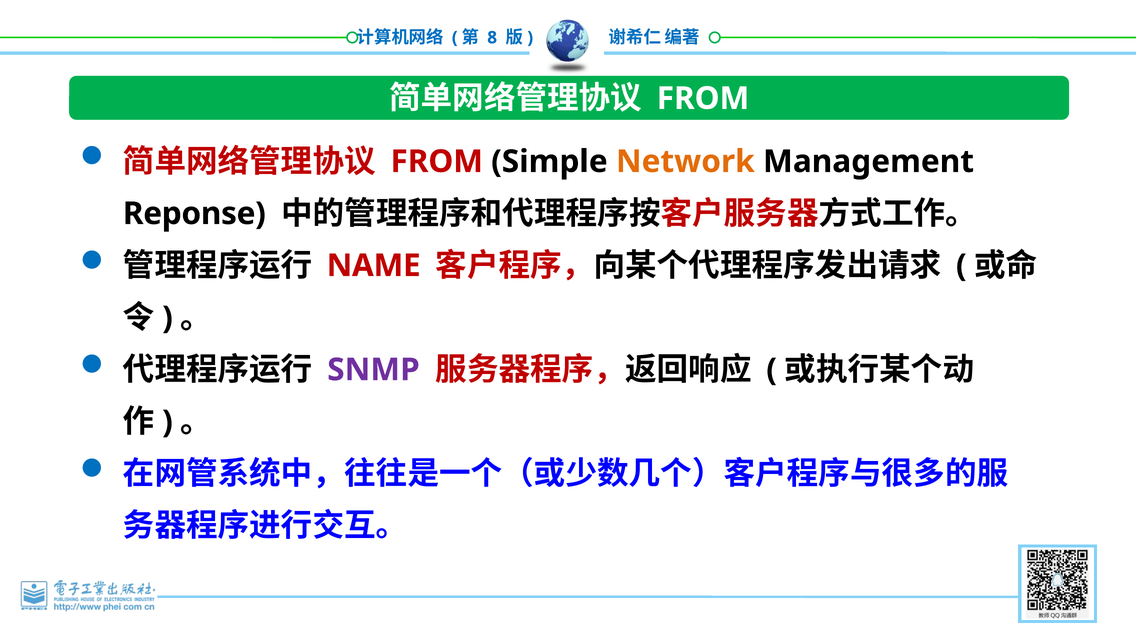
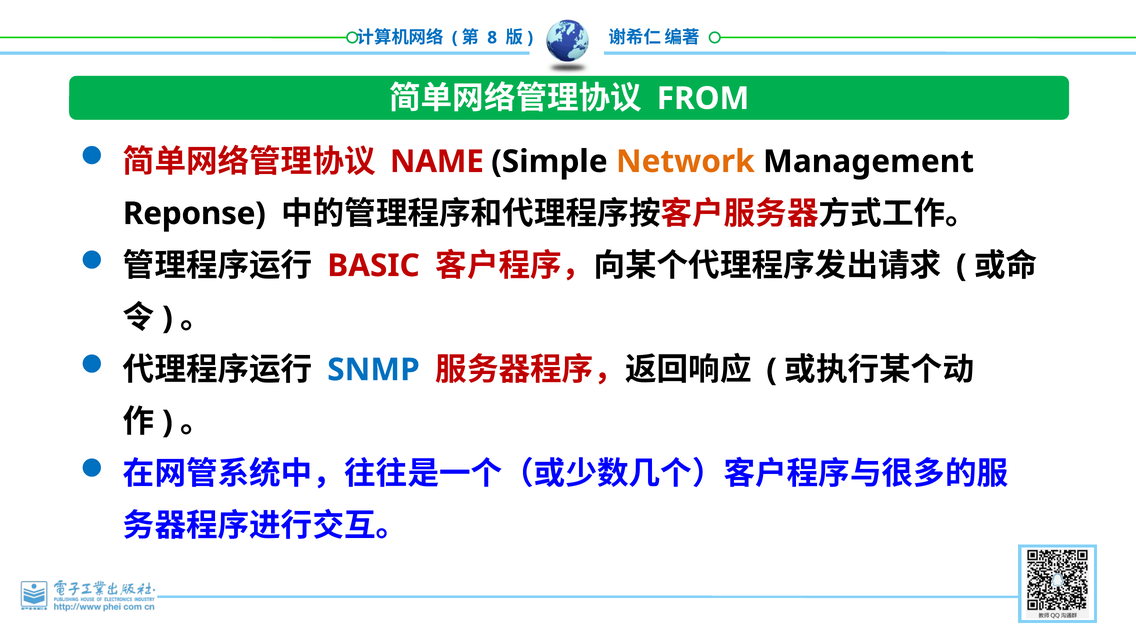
FROM at (437, 162): FROM -> NAME
NAME: NAME -> BASIC
SNMP colour: purple -> blue
